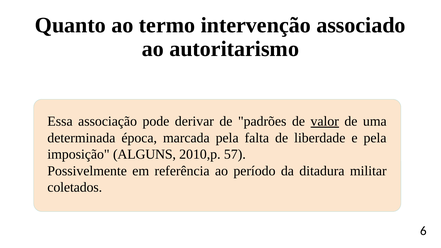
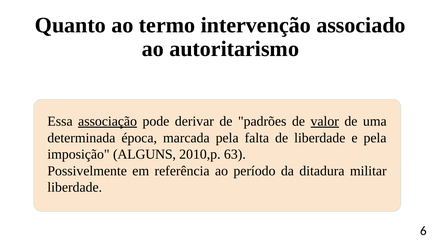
associação underline: none -> present
57: 57 -> 63
coletados at (75, 187): coletados -> liberdade
